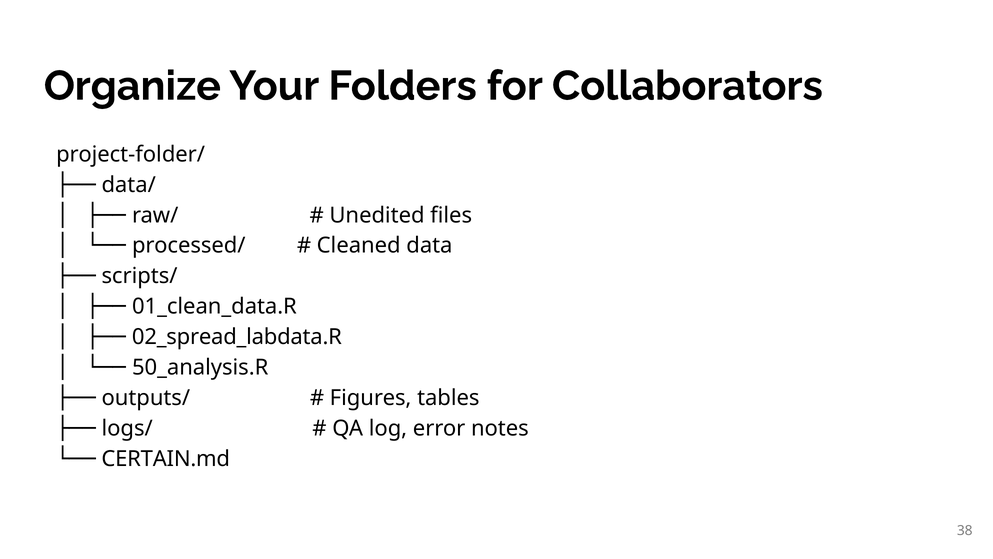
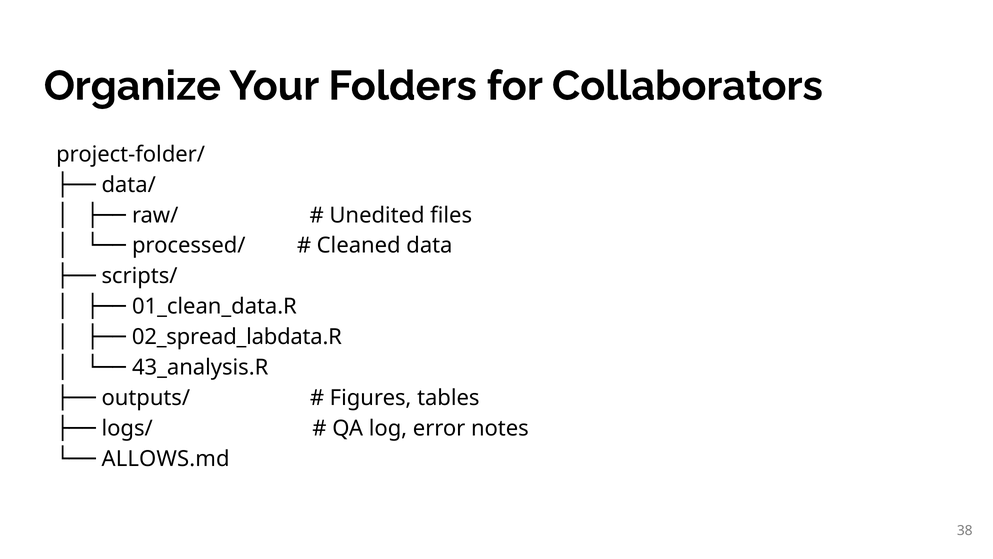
50_analysis.R: 50_analysis.R -> 43_analysis.R
CERTAIN.md: CERTAIN.md -> ALLOWS.md
